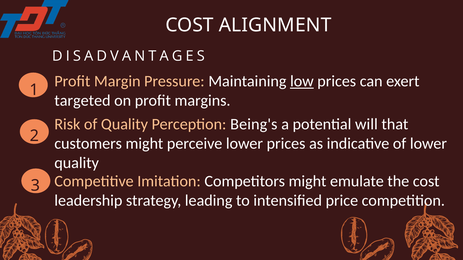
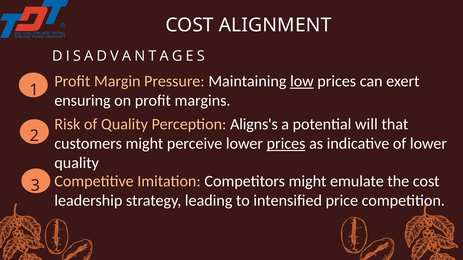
targeted: targeted -> ensuring
Being's: Being's -> Aligns's
prices at (286, 144) underline: none -> present
